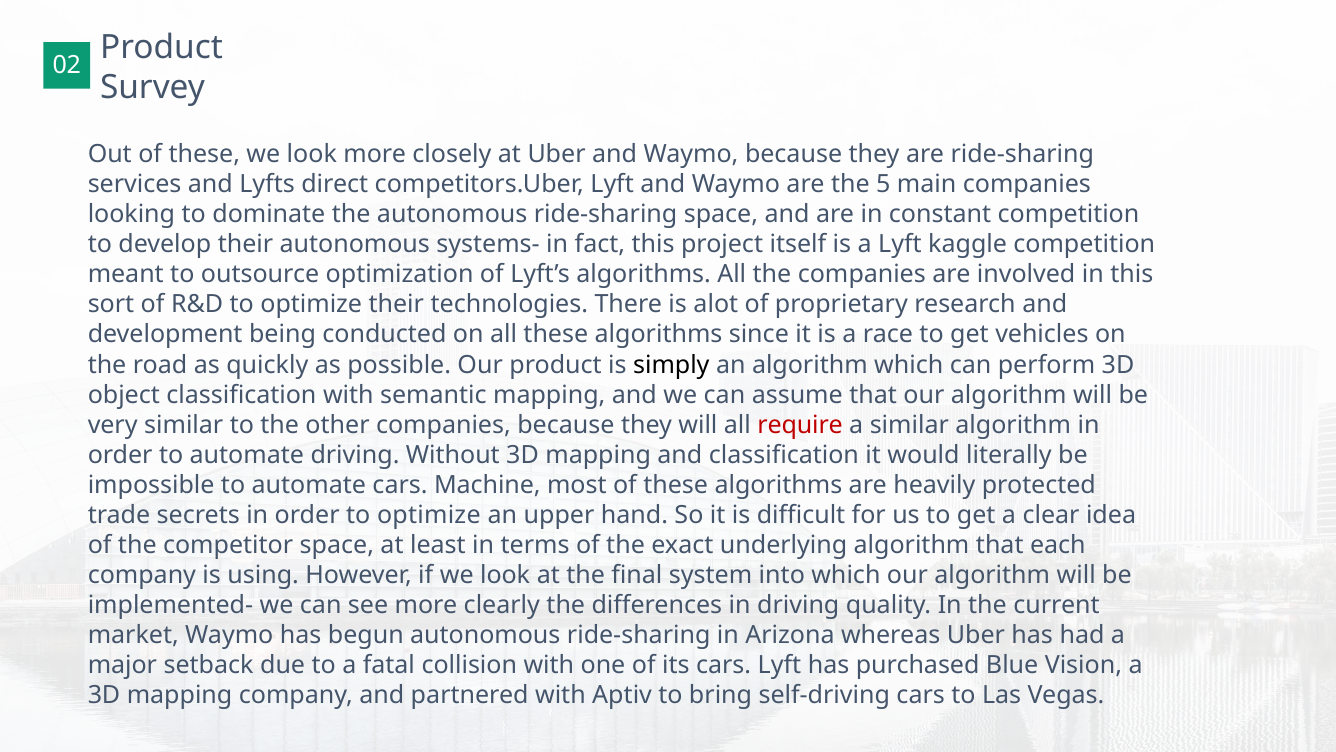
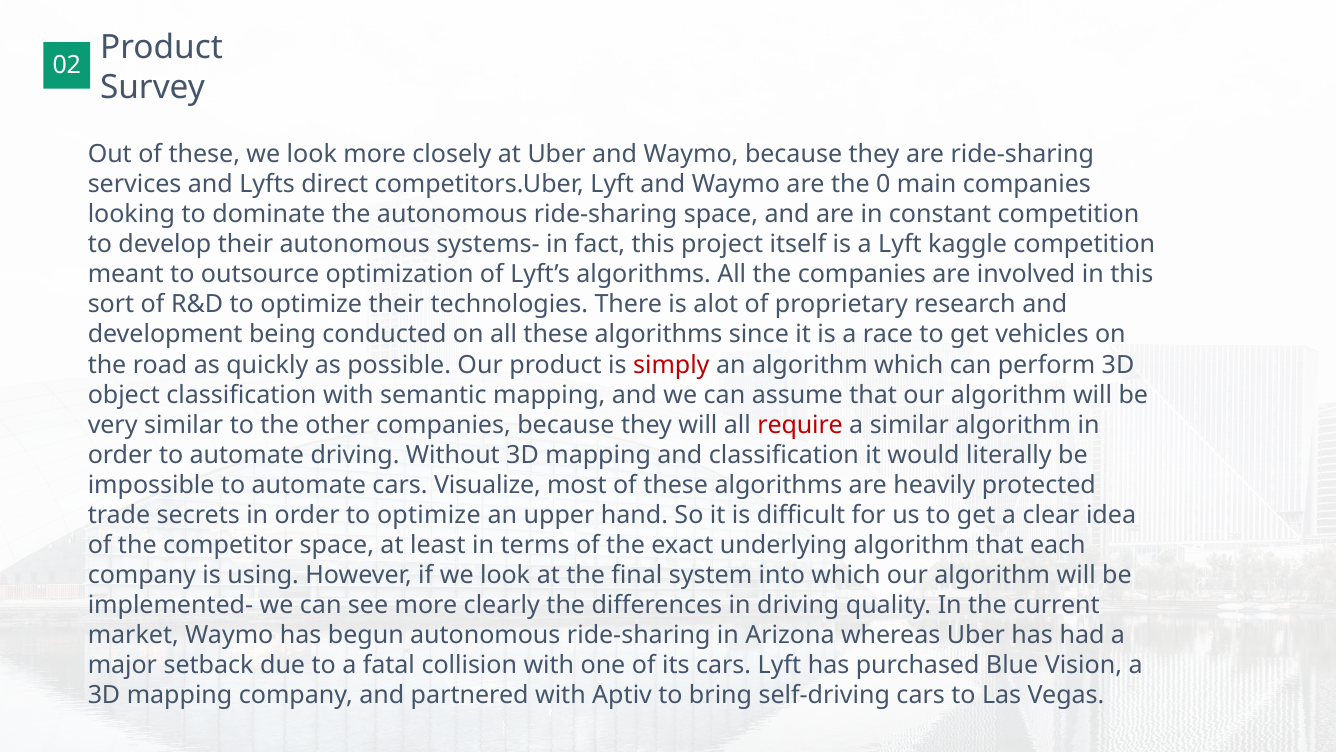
5: 5 -> 0
simply colour: black -> red
Machine: Machine -> Visualize
